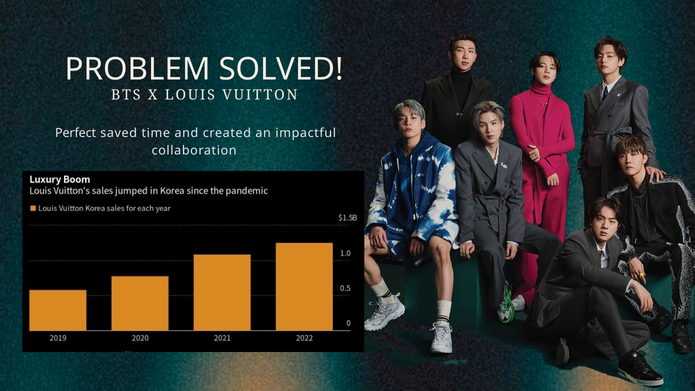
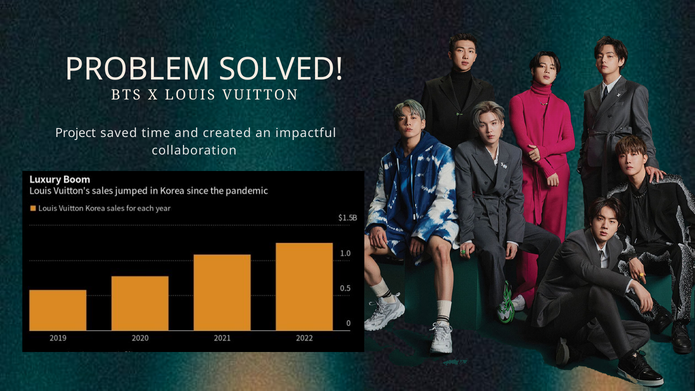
Perfect: Perfect -> Project
